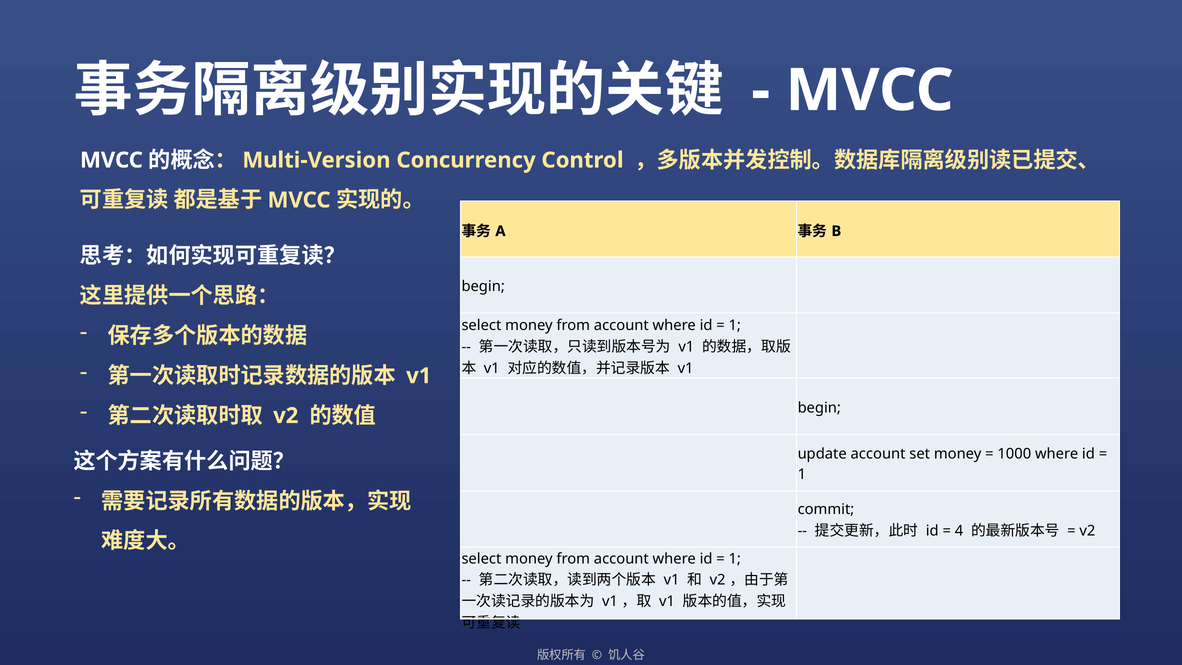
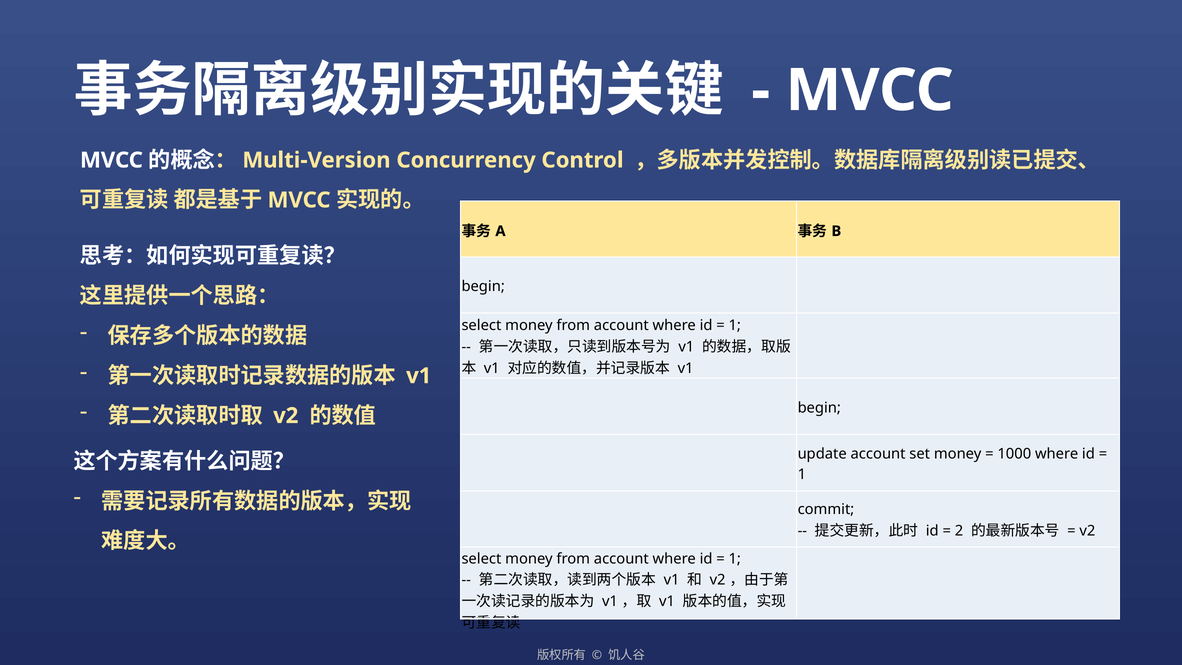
4: 4 -> 2
